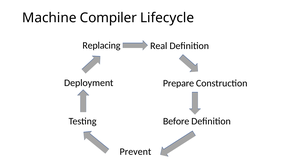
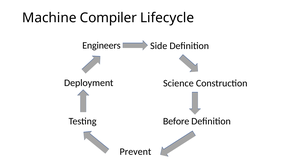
Replacing: Replacing -> Engineers
Real: Real -> Side
Prepare: Prepare -> Science
